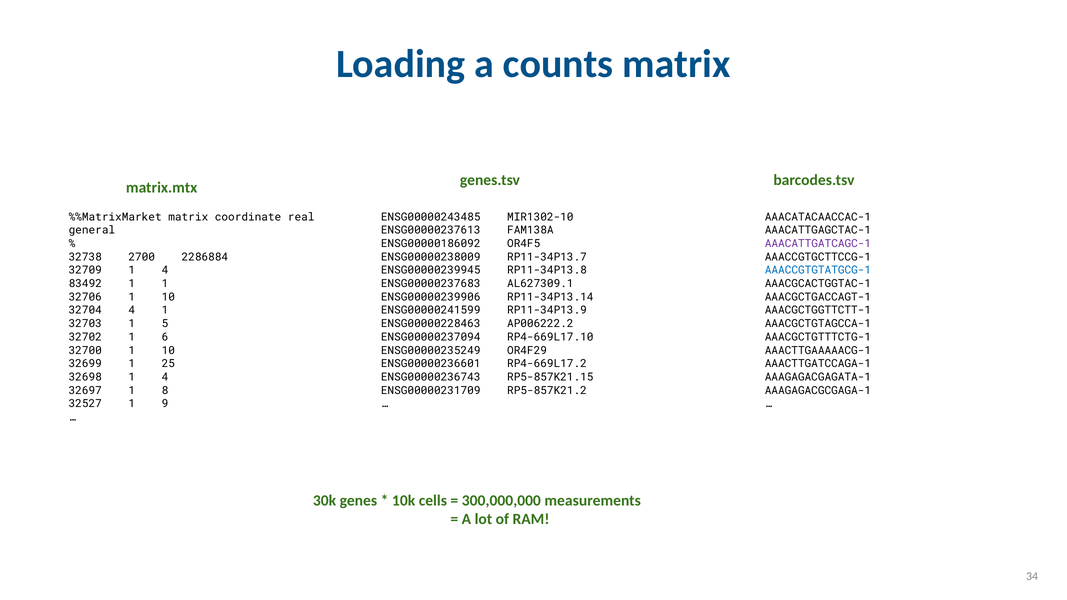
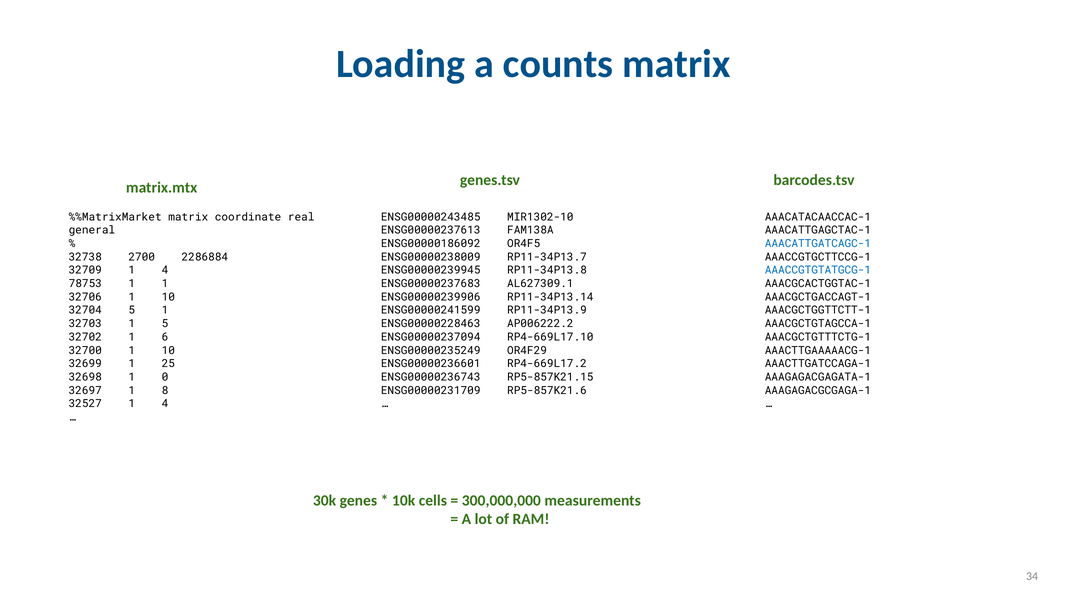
AAACATTGATCAGC-1 colour: purple -> blue
83492: 83492 -> 78753
32704 4: 4 -> 5
32698 1 4: 4 -> 0
RP5-857K21.2: RP5-857K21.2 -> RP5-857K21.6
32527 1 9: 9 -> 4
